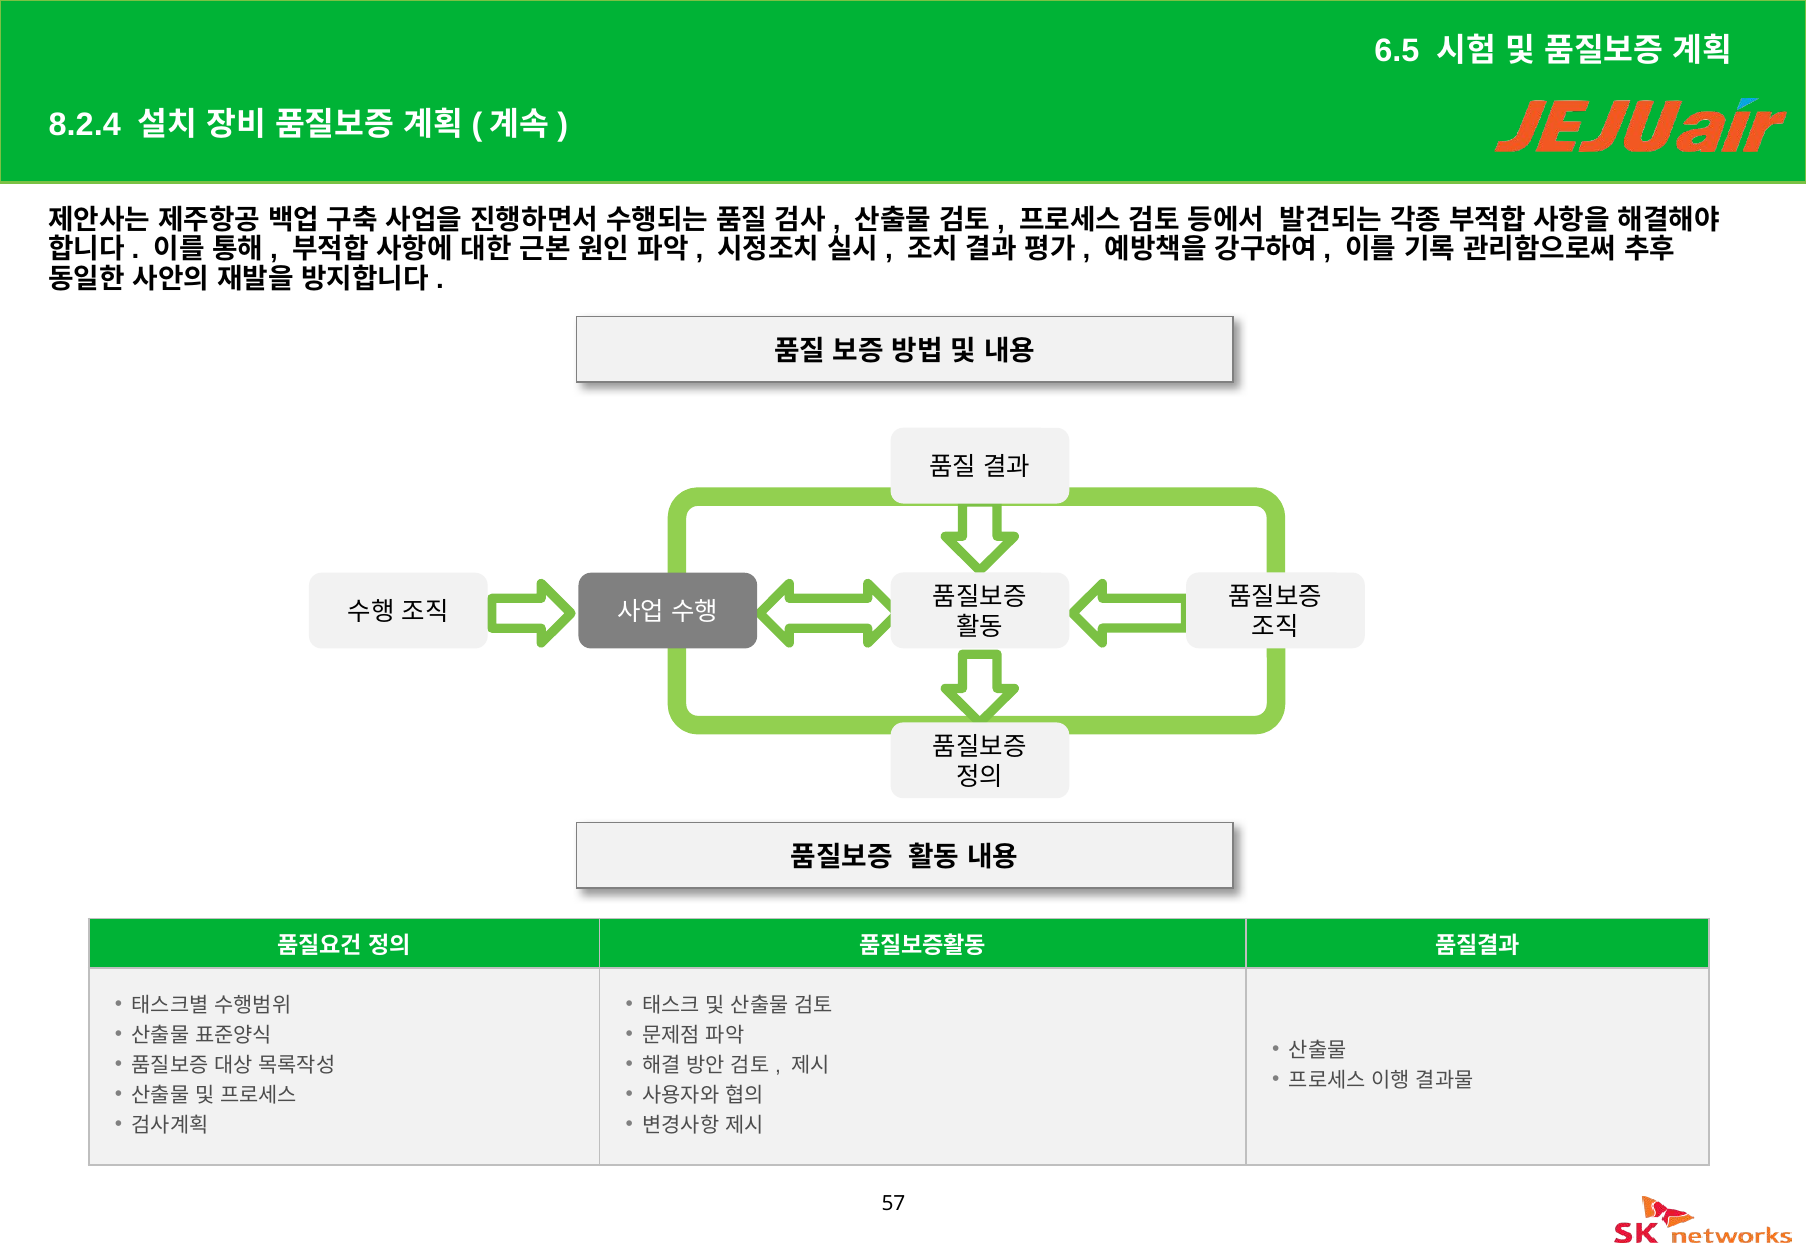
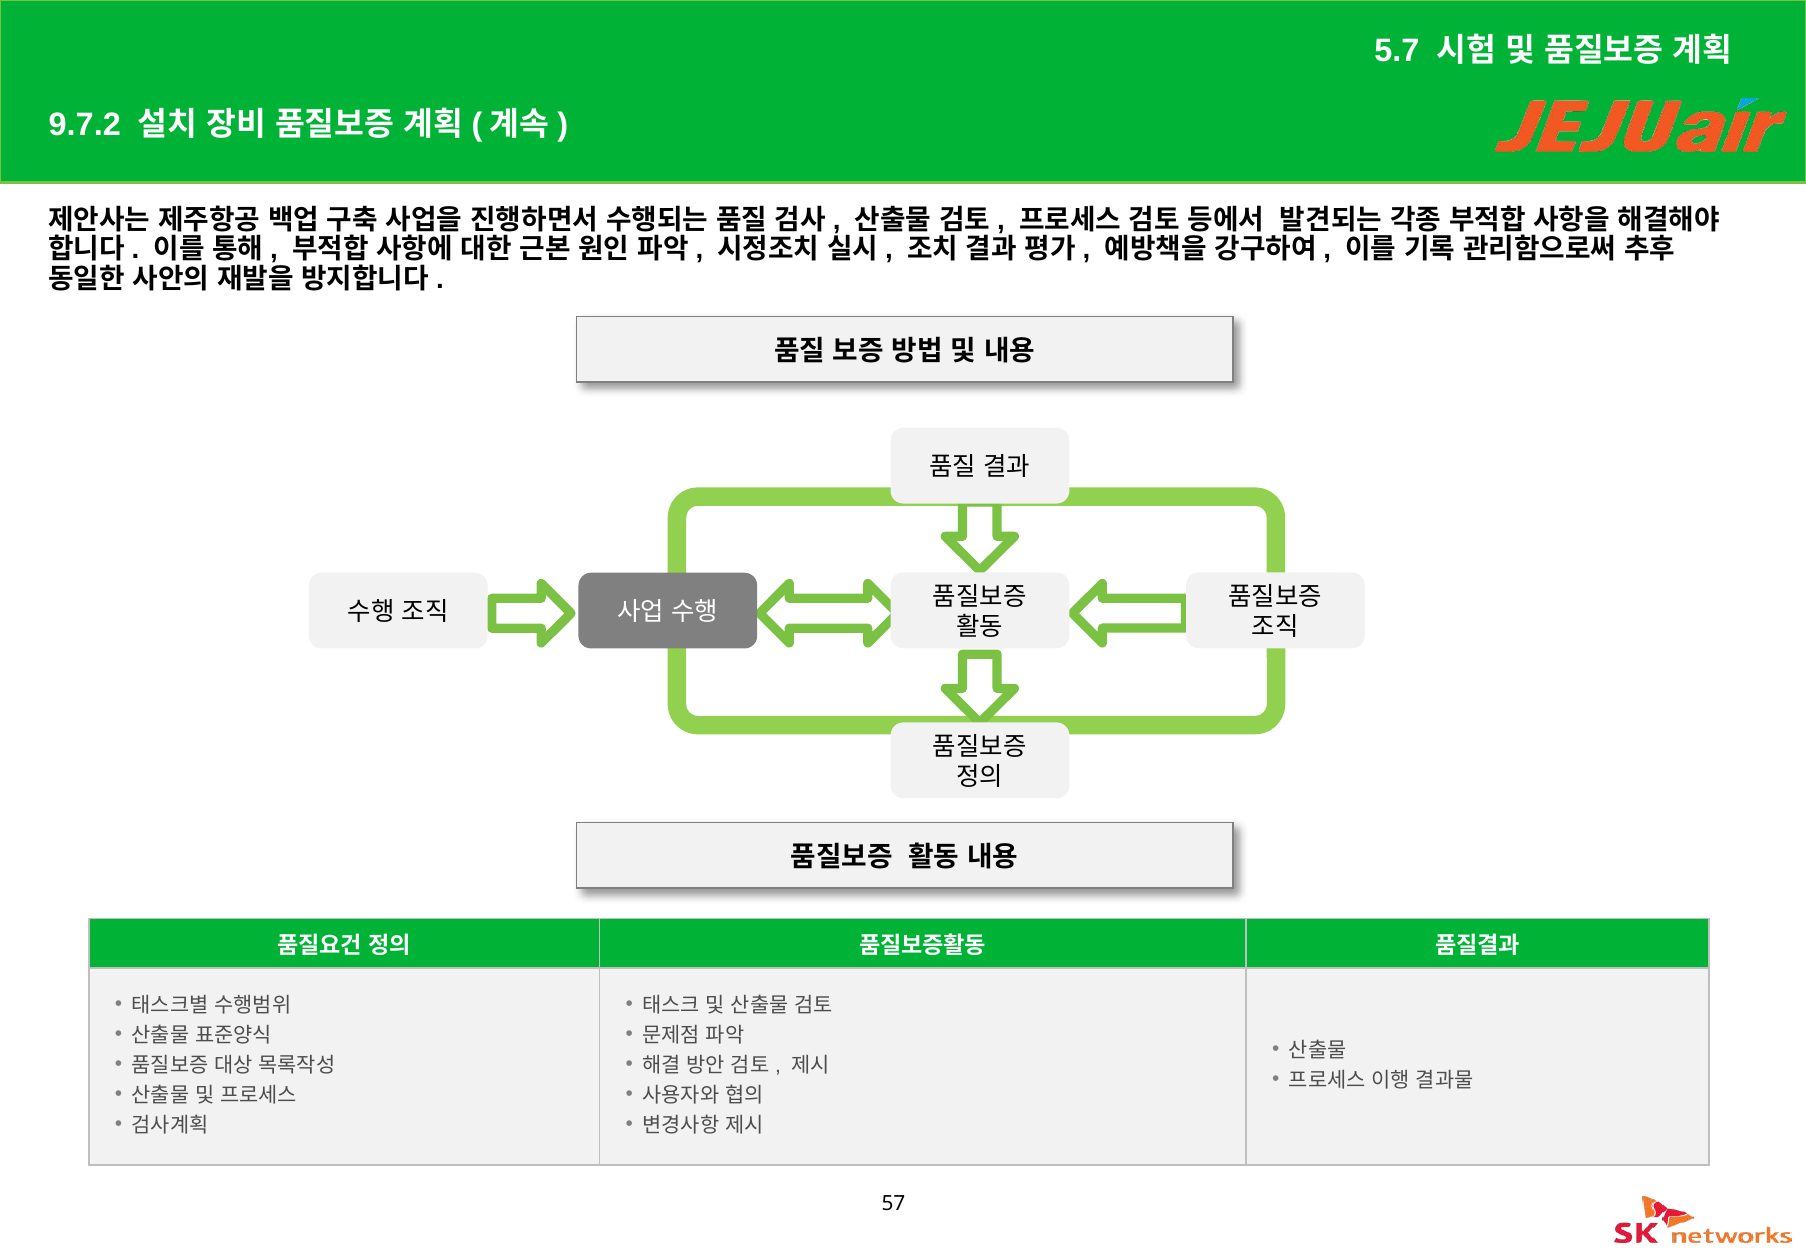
6.5: 6.5 -> 5.7
8.2.4: 8.2.4 -> 9.7.2
